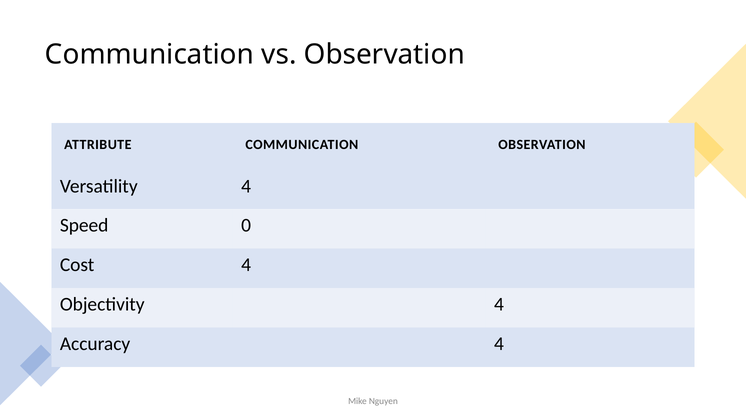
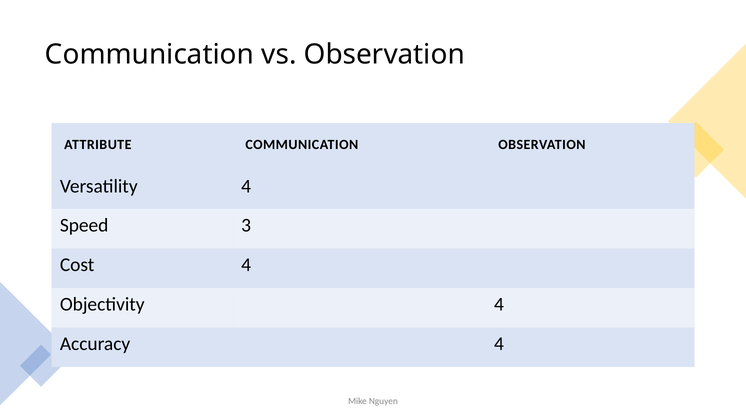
0: 0 -> 3
